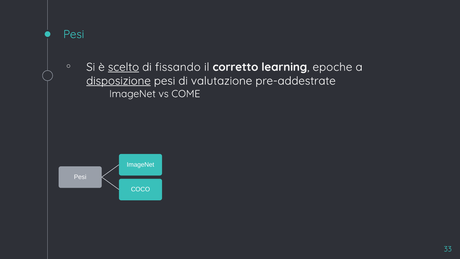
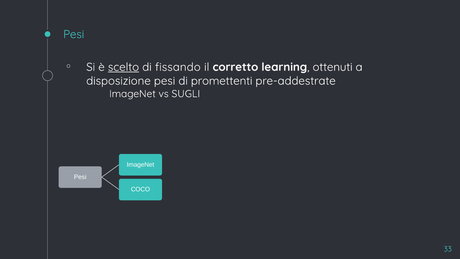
epoche: epoche -> ottenuti
disposizione underline: present -> none
valutazione: valutazione -> promettenti
COME: COME -> SUGLI
